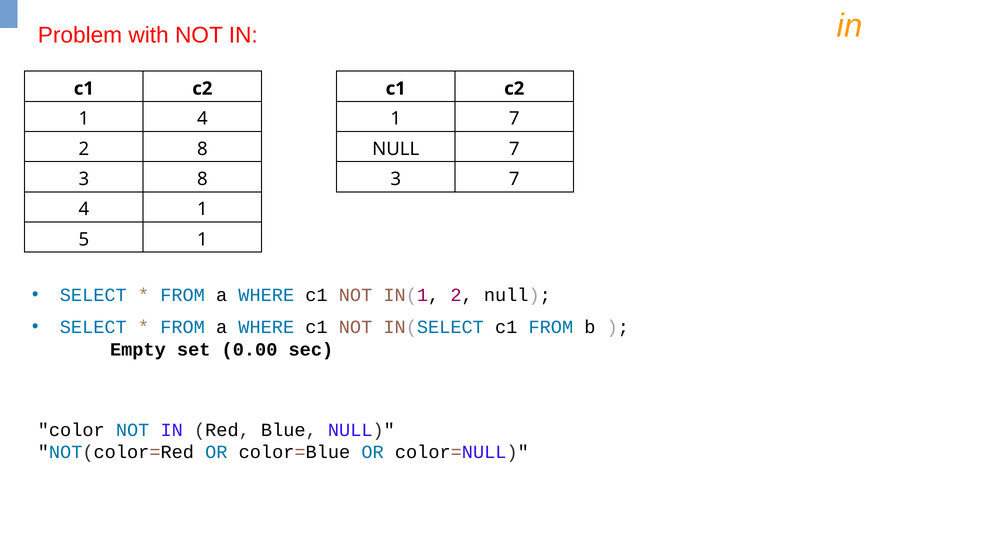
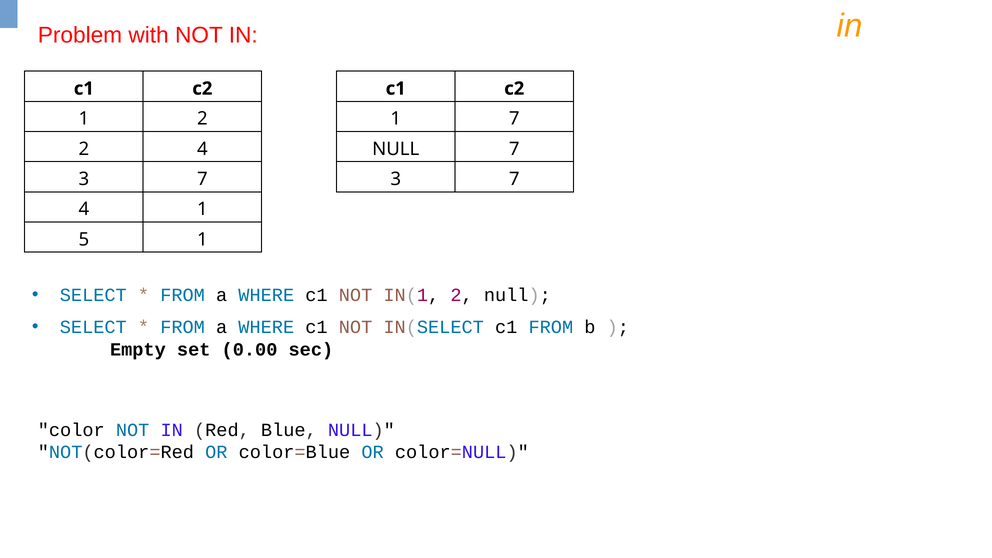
1 4: 4 -> 2
2 8: 8 -> 4
8 at (202, 179): 8 -> 7
